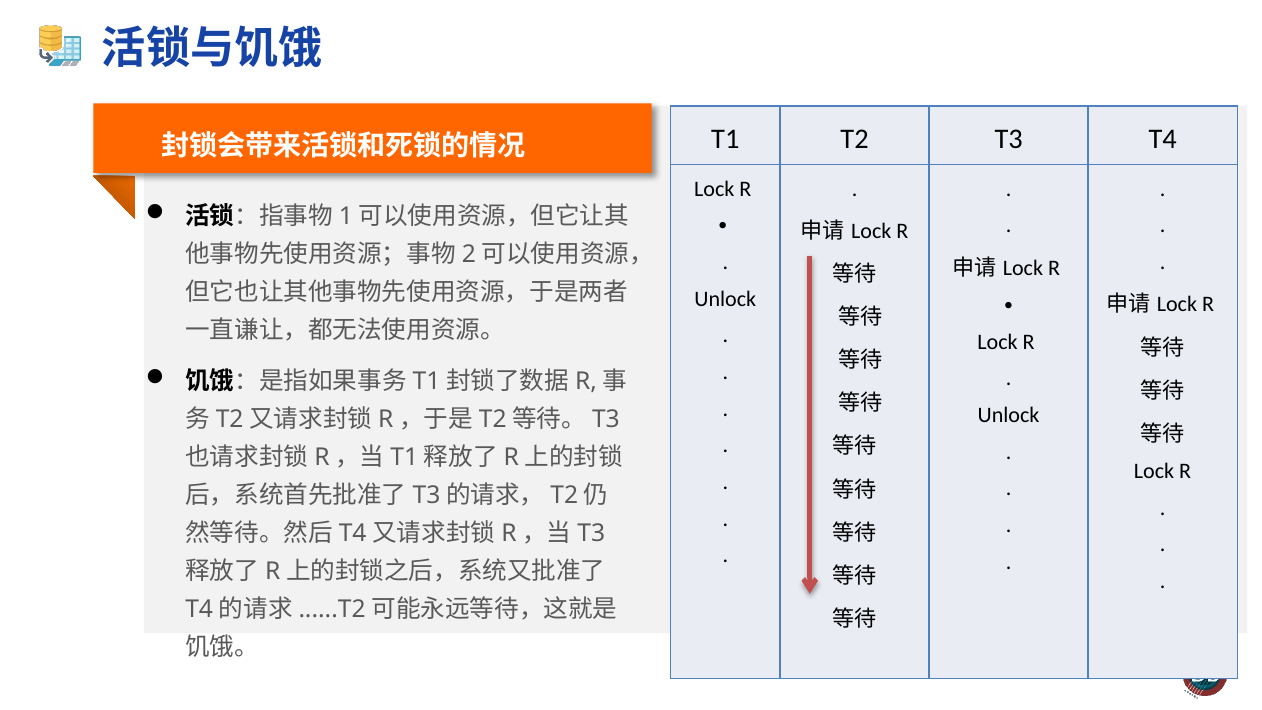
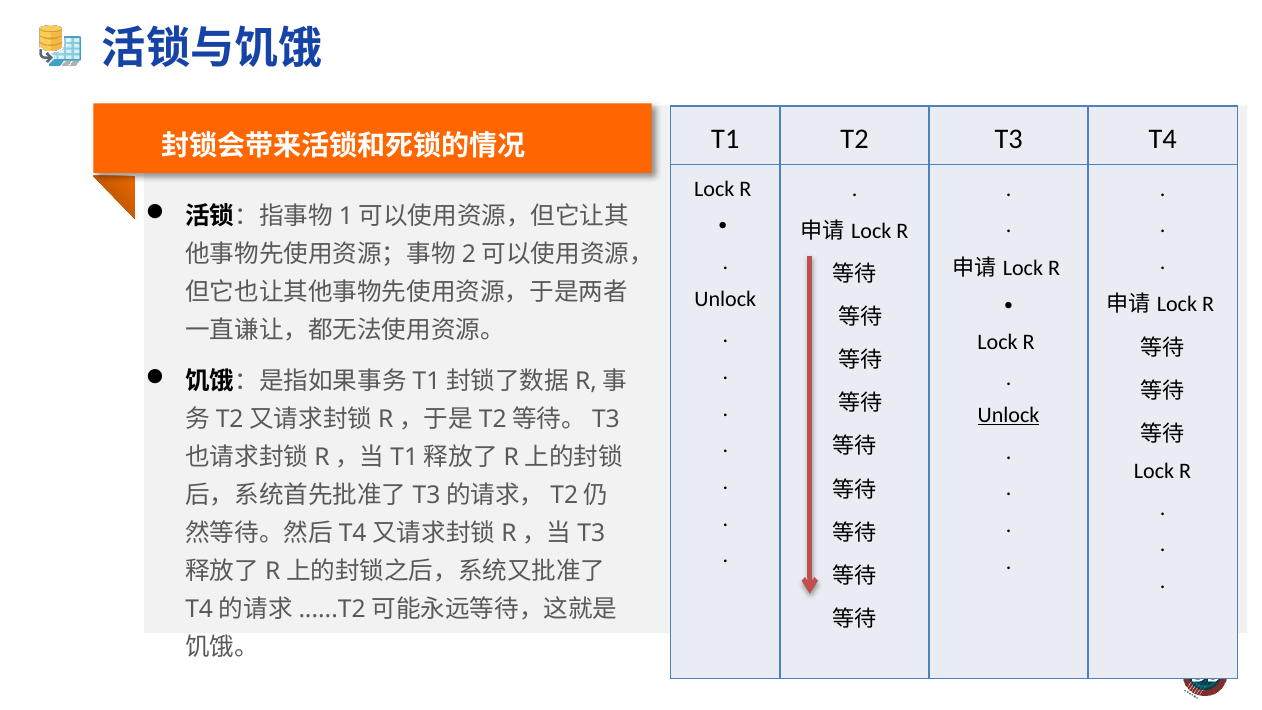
Unlock at (1009, 415) underline: none -> present
